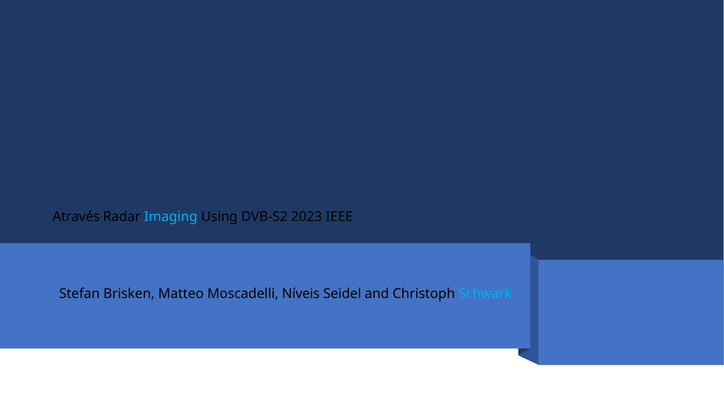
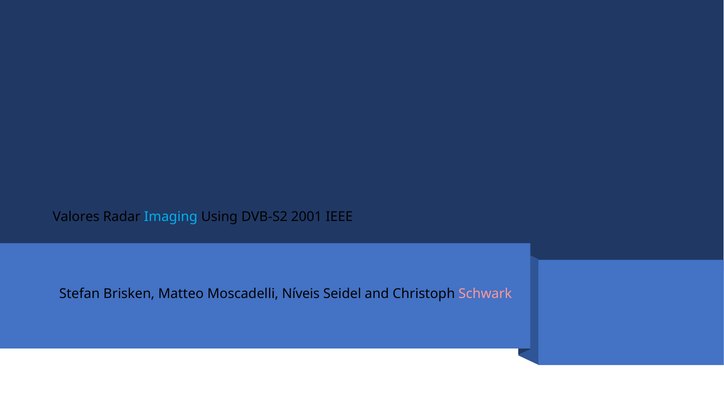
Através: Através -> Valores
2023: 2023 -> 2001
Schwark colour: light blue -> pink
